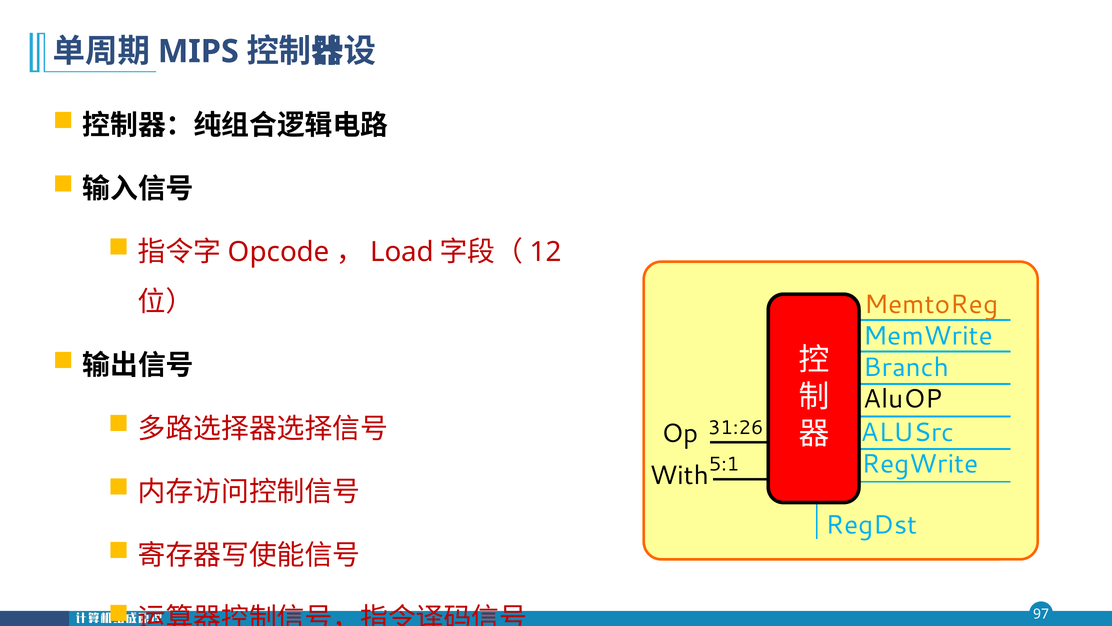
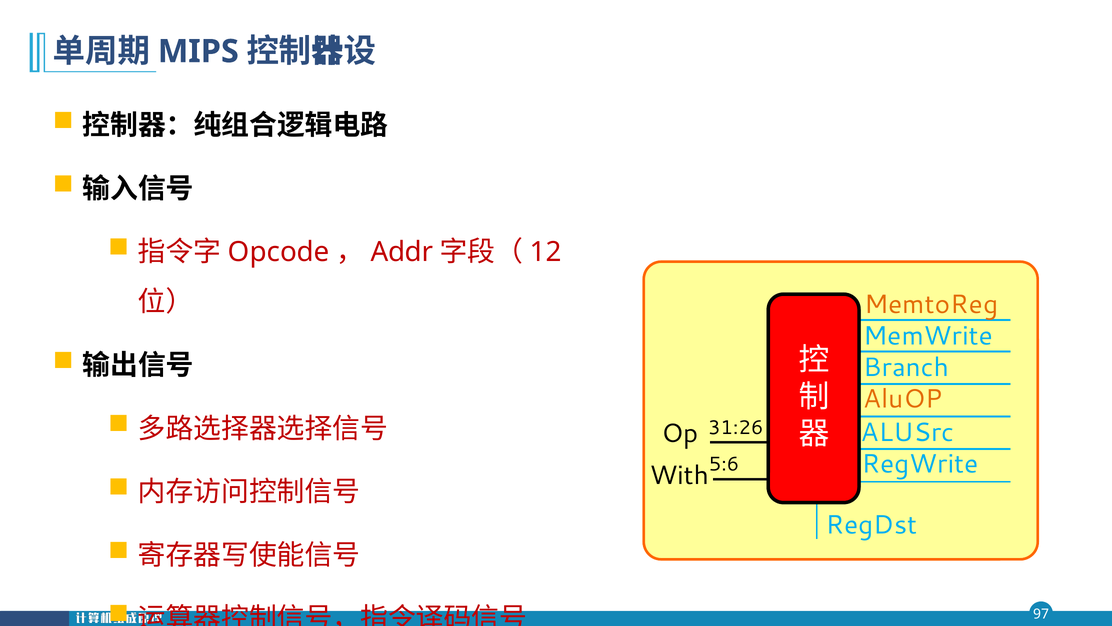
Load: Load -> Addr
AluOP colour: black -> orange
5:1: 5:1 -> 5:6
